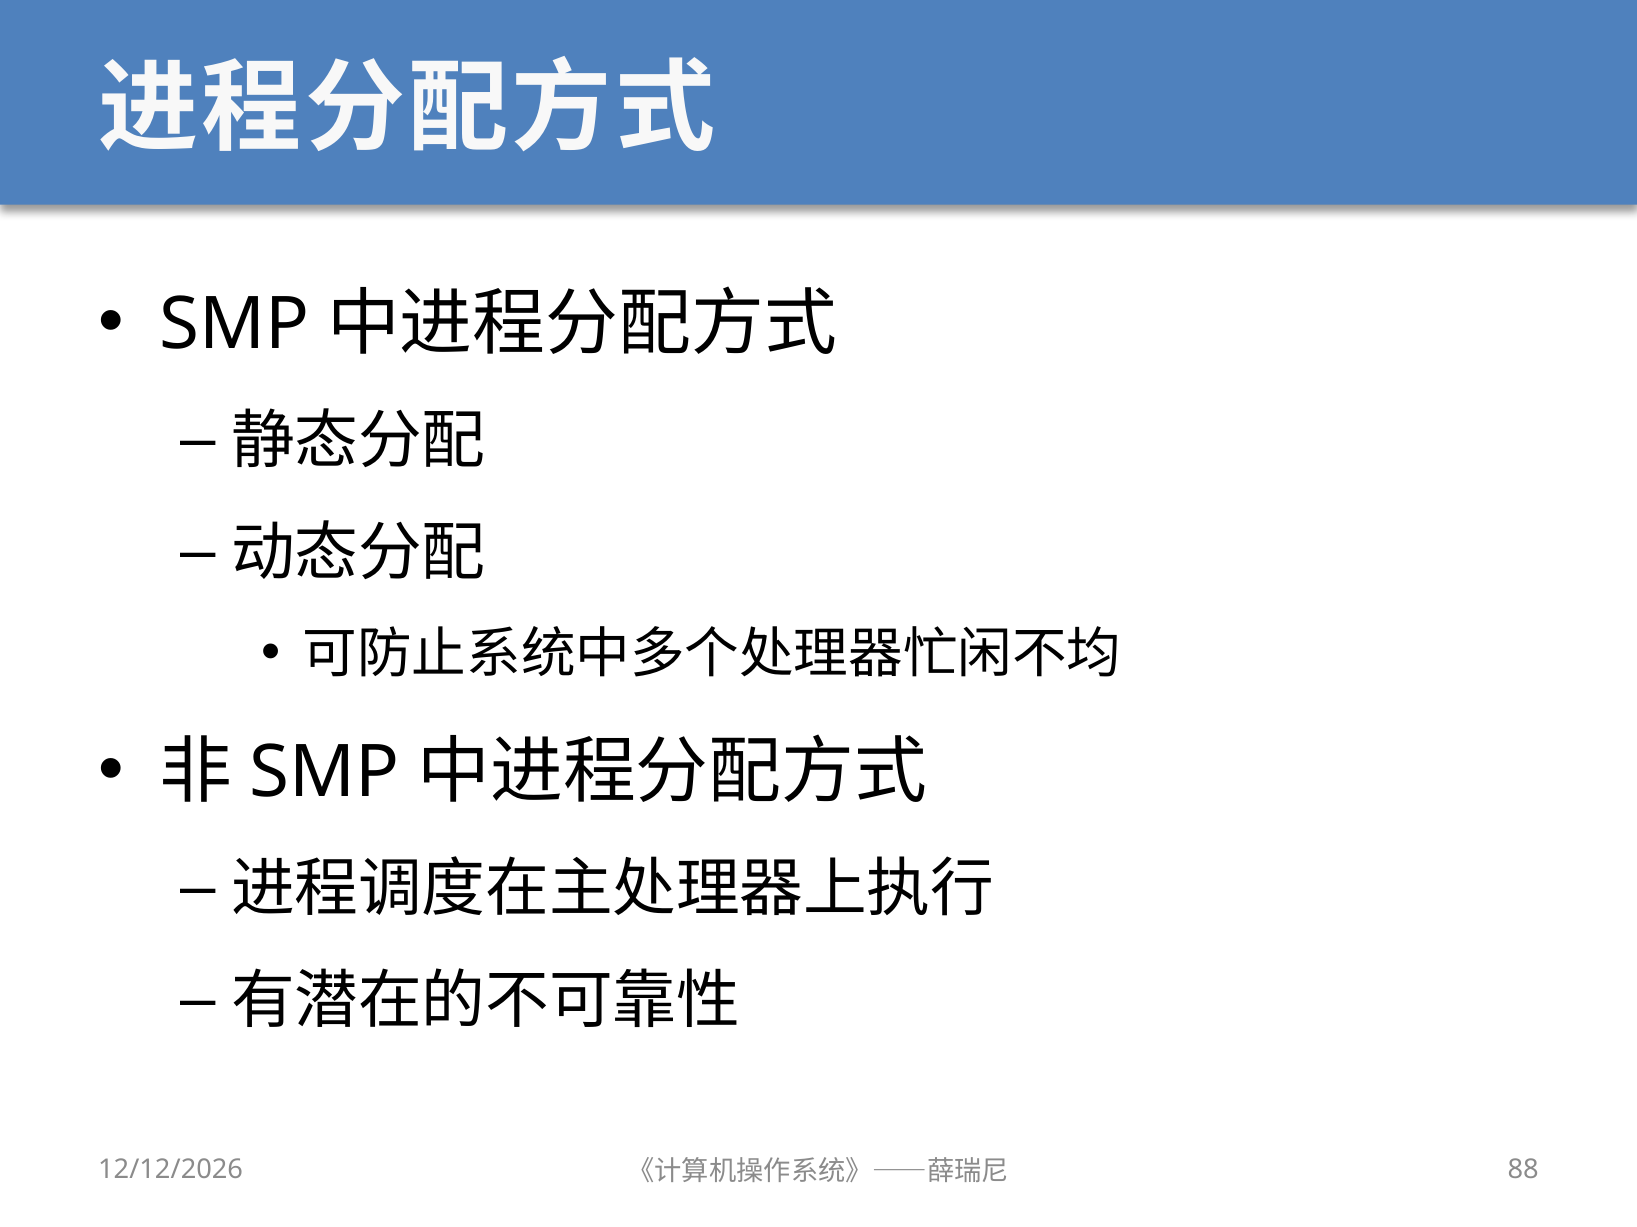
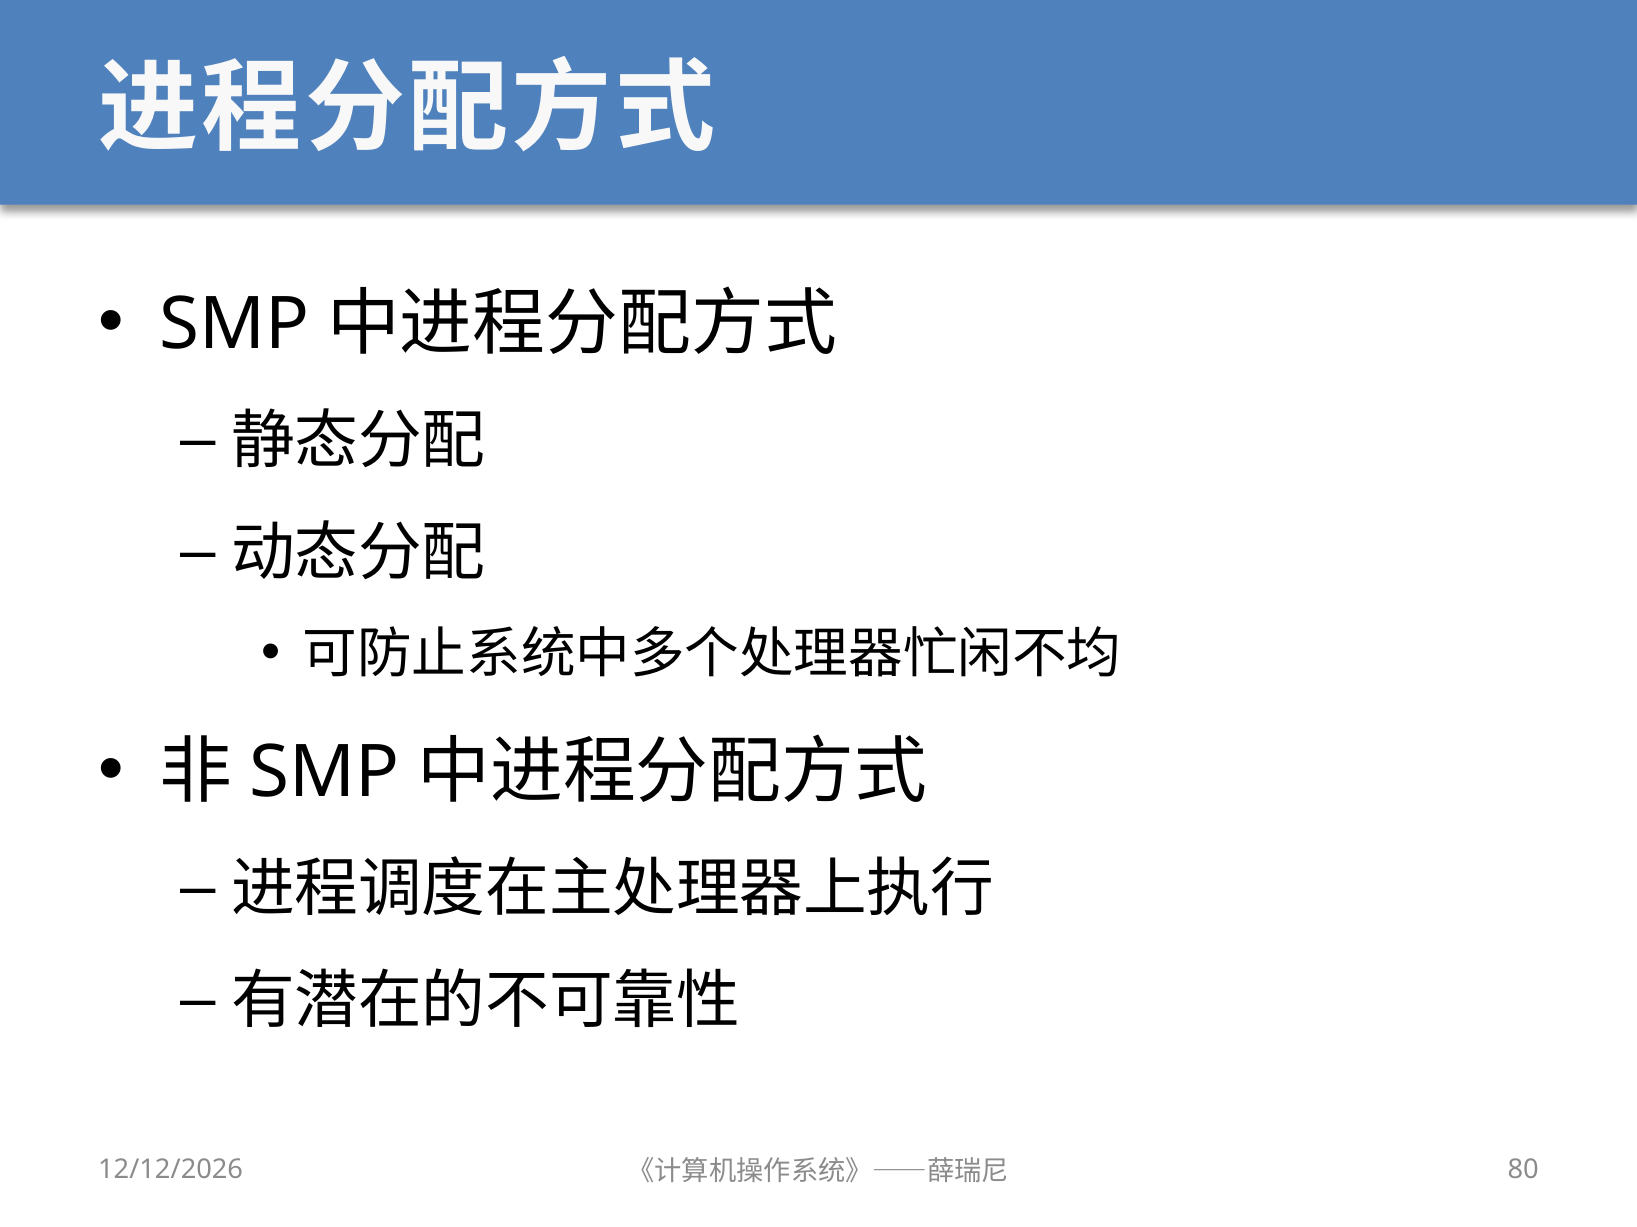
88: 88 -> 80
